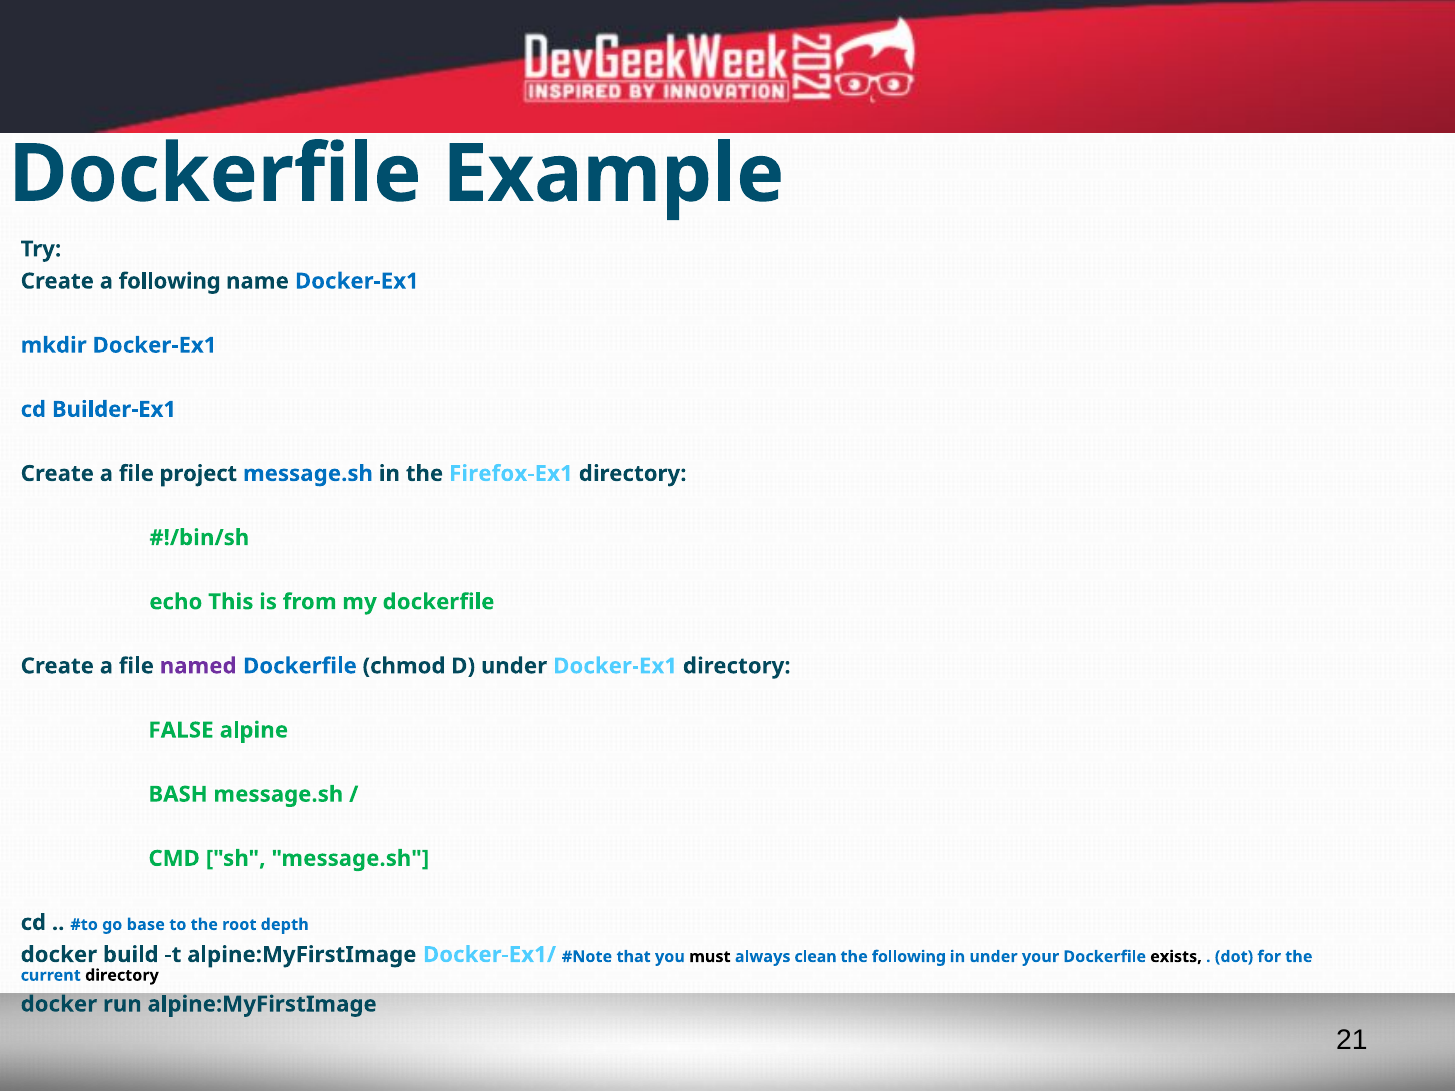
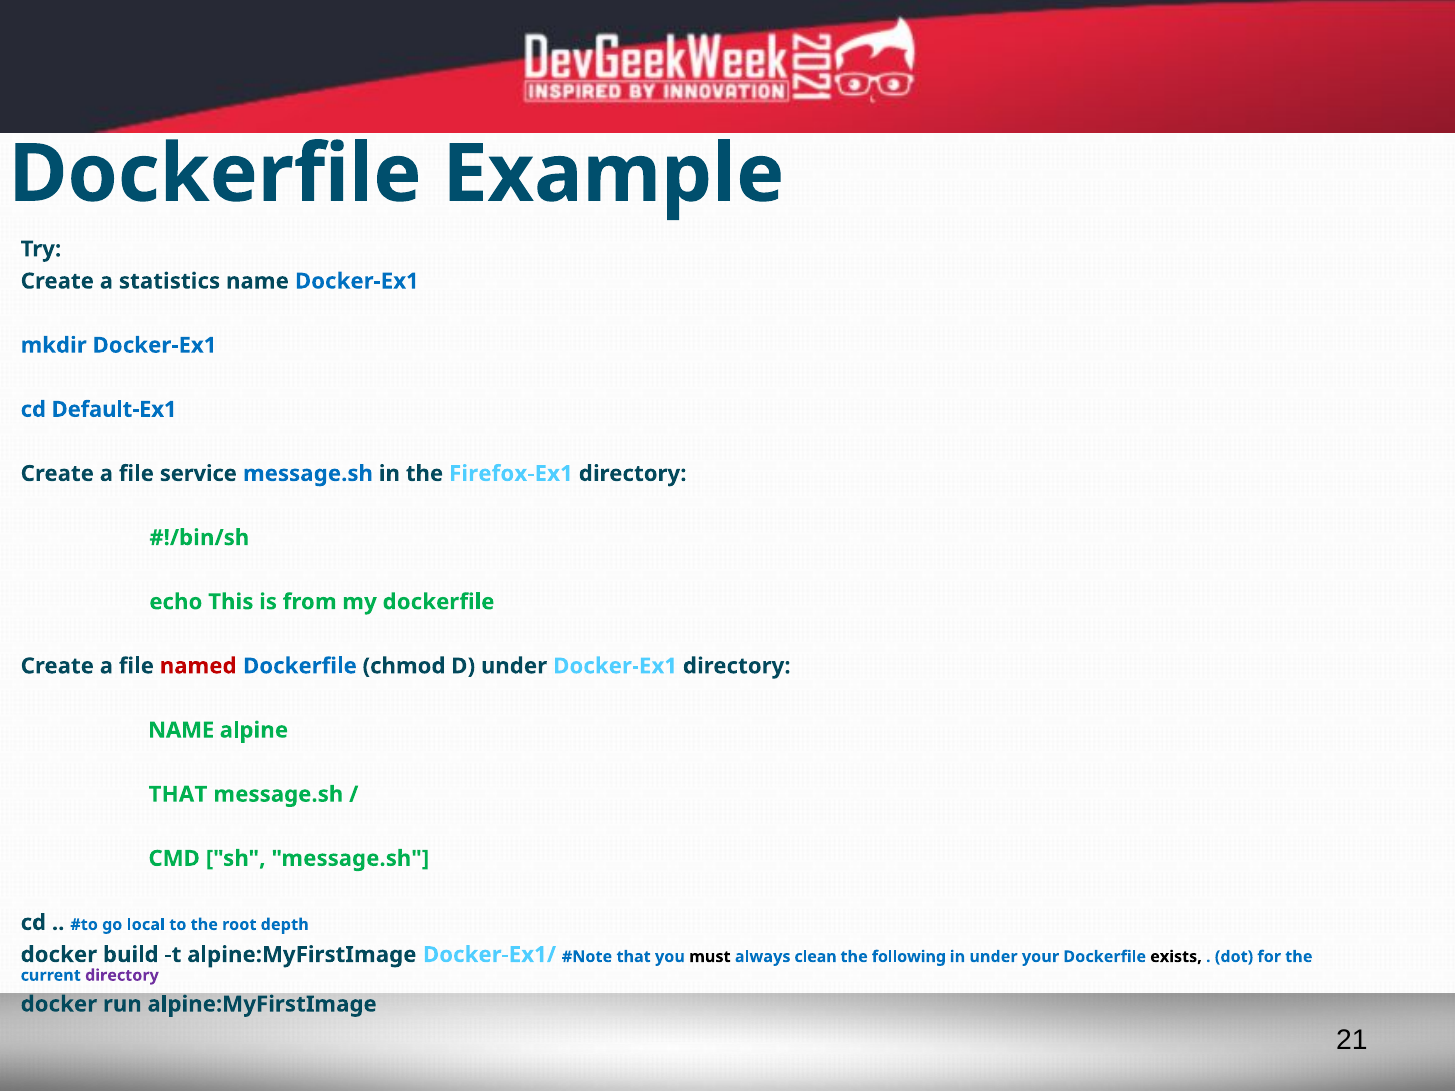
a following: following -> statistics
Builder-Ex1: Builder-Ex1 -> Default-Ex1
project: project -> service
named colour: purple -> red
FALSE at (181, 730): FALSE -> NAME
BASH at (178, 795): BASH -> THAT
base: base -> local
directory at (122, 976) colour: black -> purple
